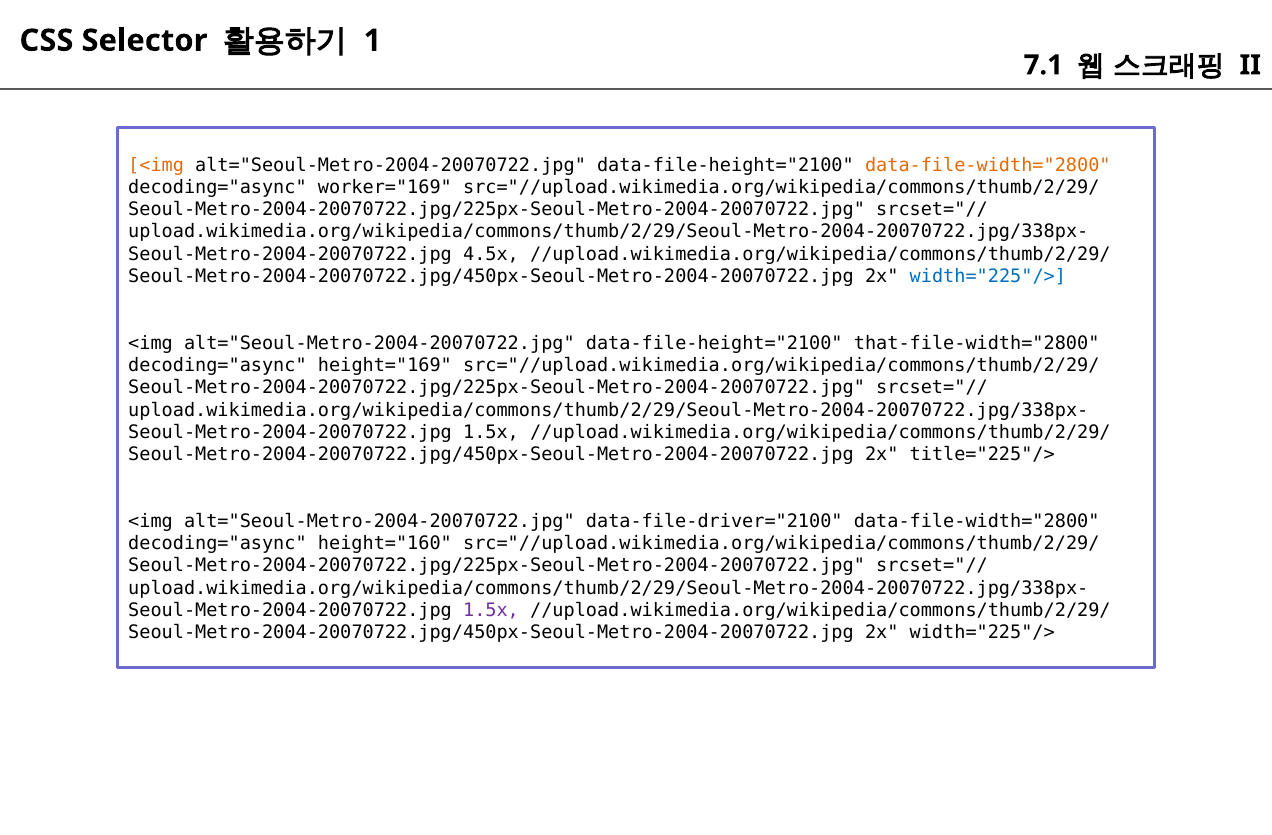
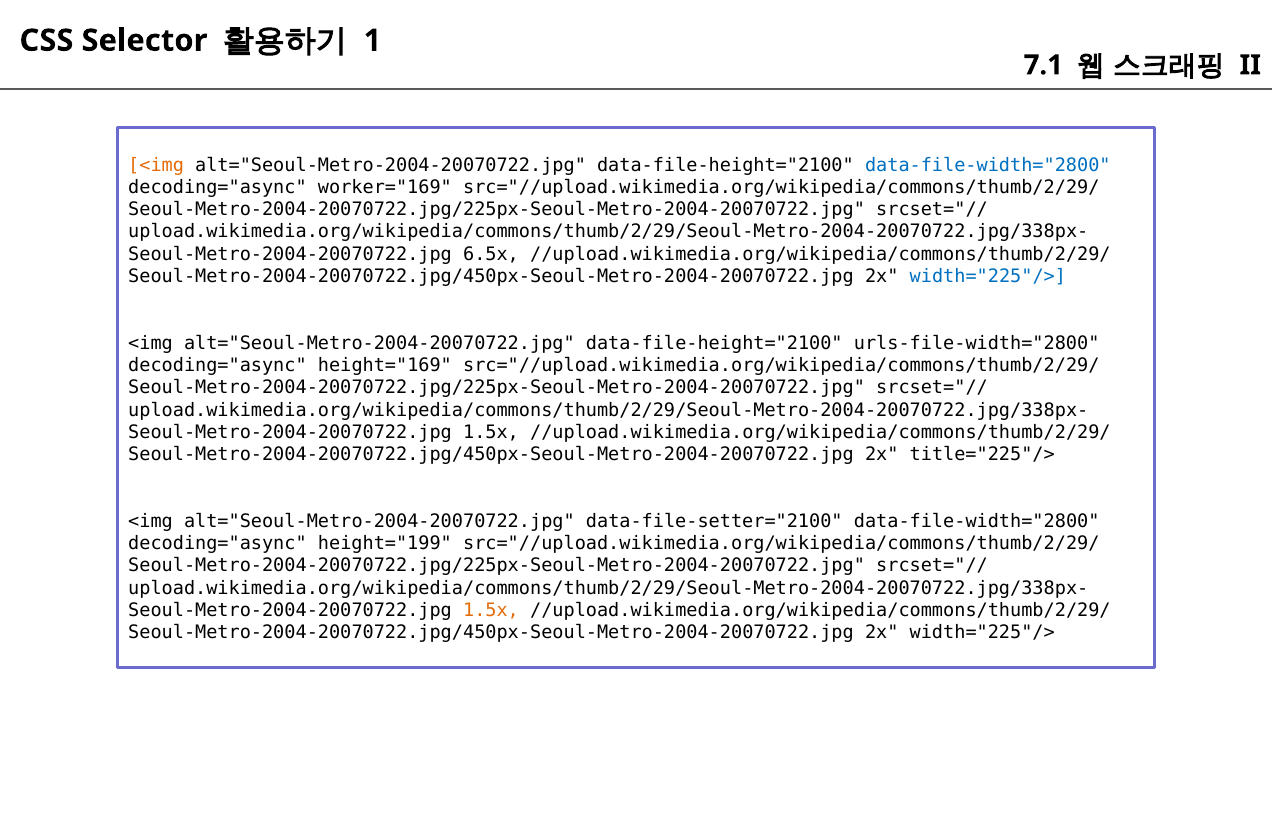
data-file-width="2800 at (988, 165) colour: orange -> blue
4.5x: 4.5x -> 6.5x
that-file-width="2800: that-file-width="2800 -> urls-file-width="2800
data-file-driver="2100: data-file-driver="2100 -> data-file-setter="2100
height="160: height="160 -> height="199
1.5x at (491, 611) colour: purple -> orange
